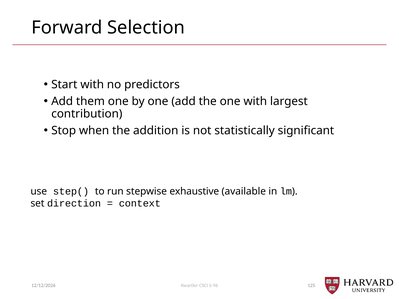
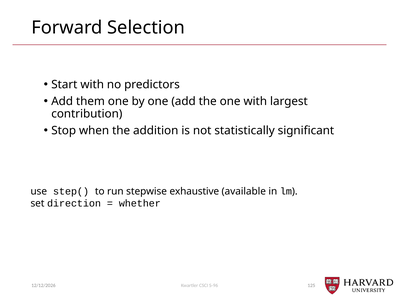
context: context -> whether
